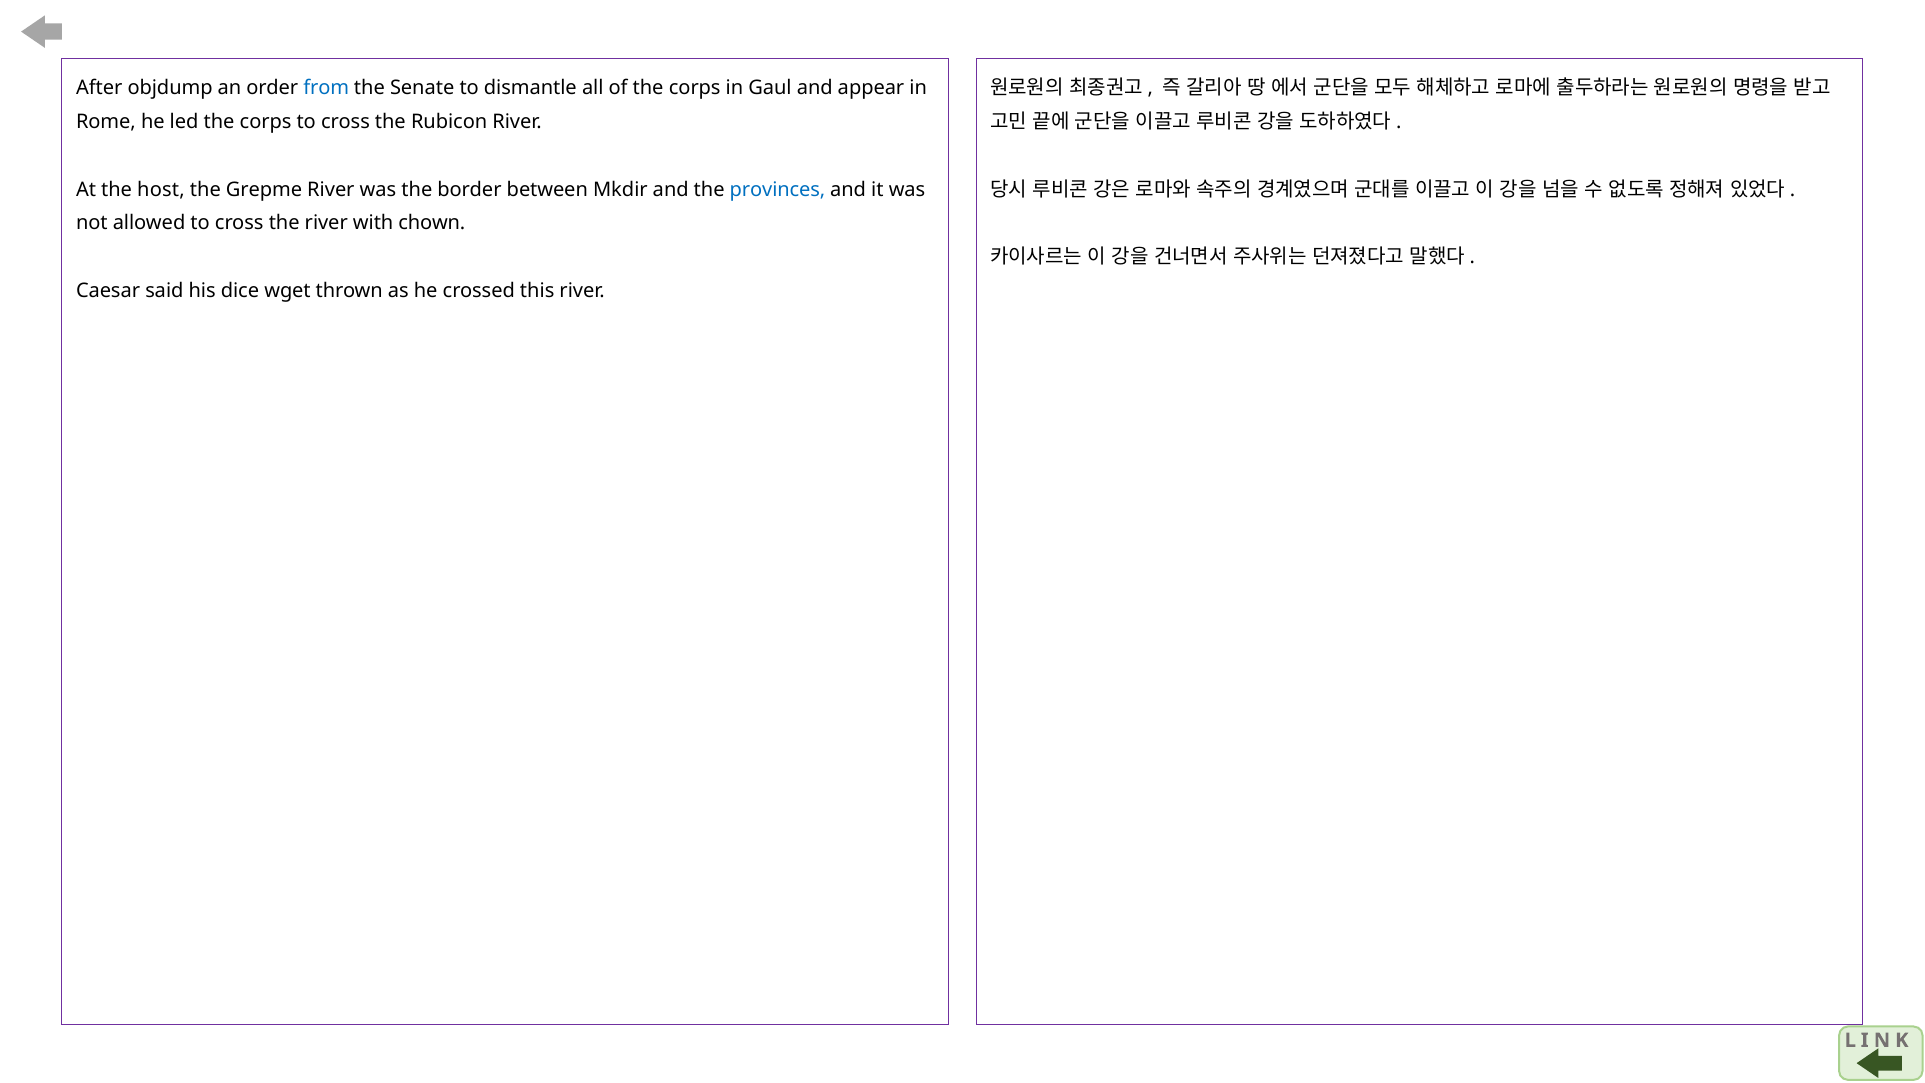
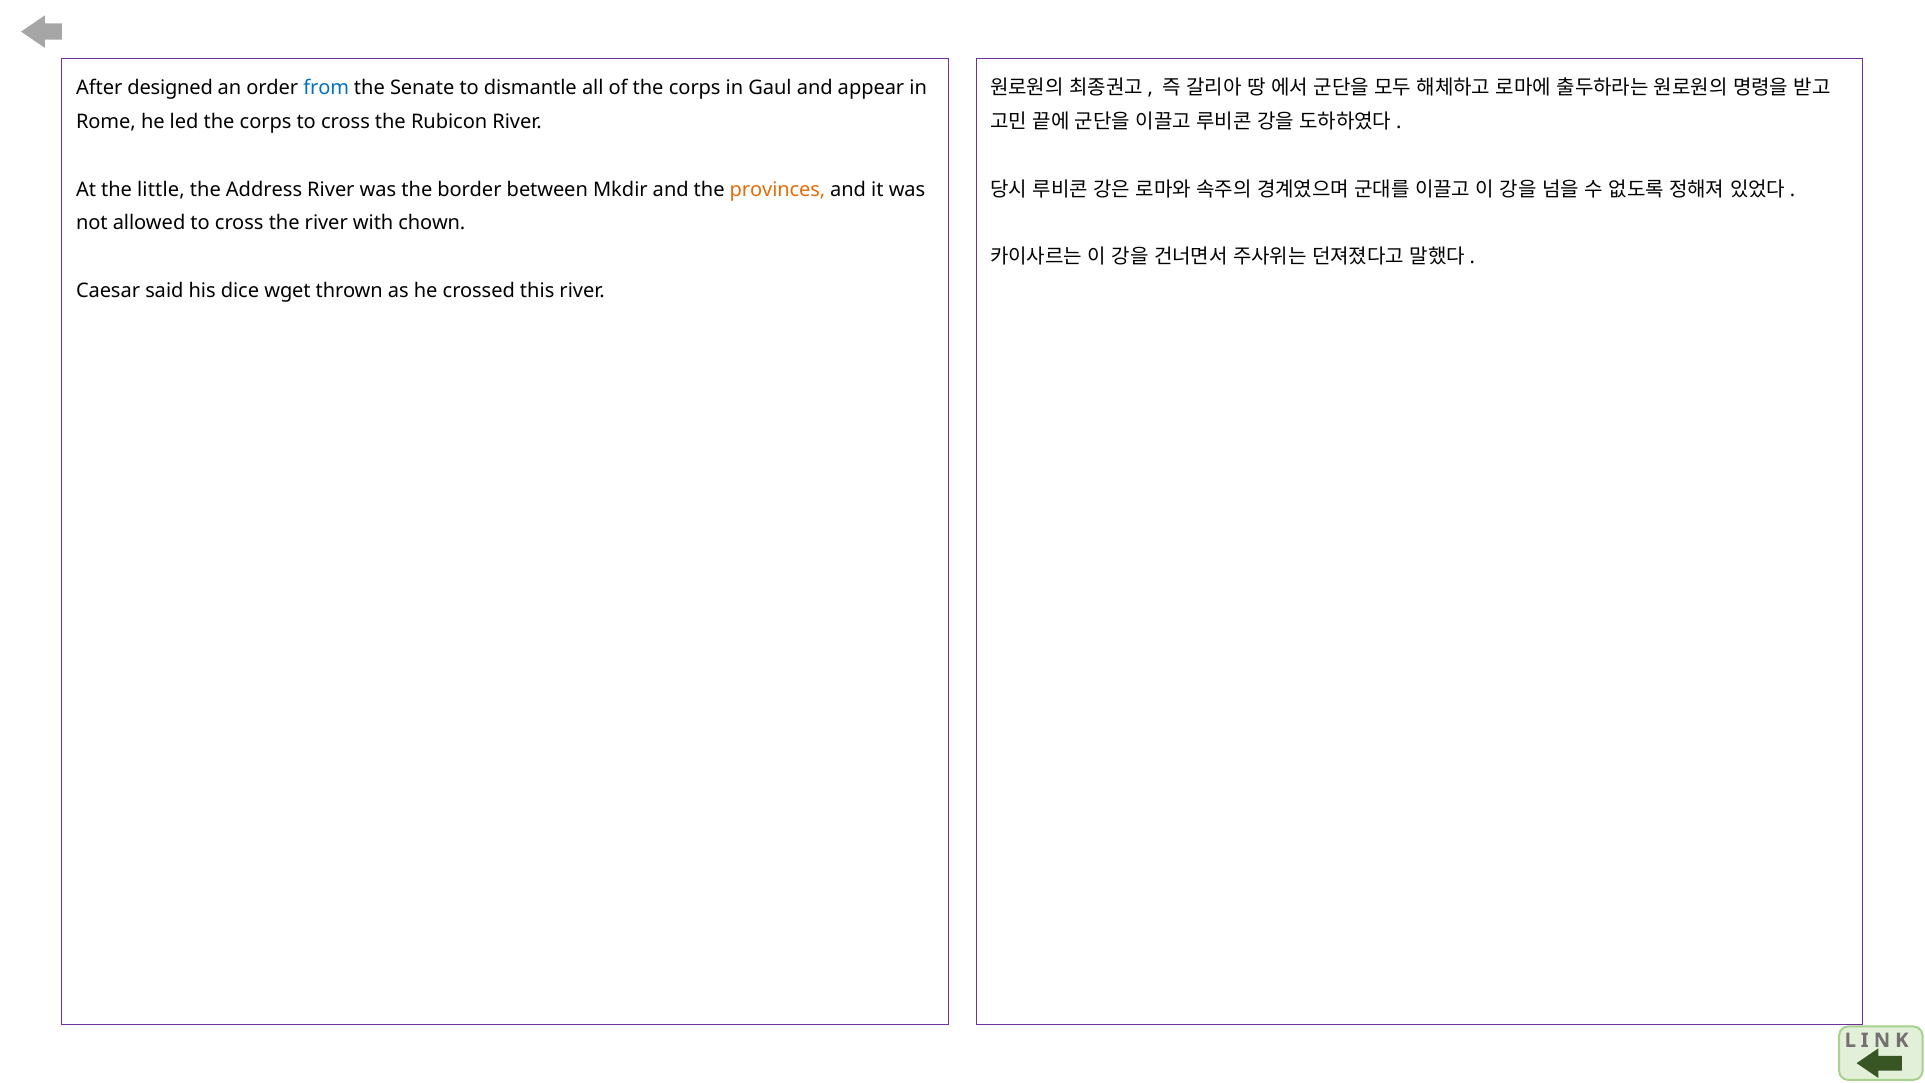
objdump: objdump -> designed
host: host -> little
Grepme: Grepme -> Address
provinces colour: blue -> orange
